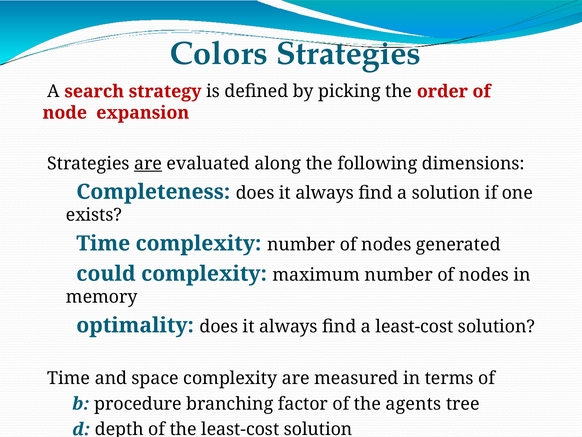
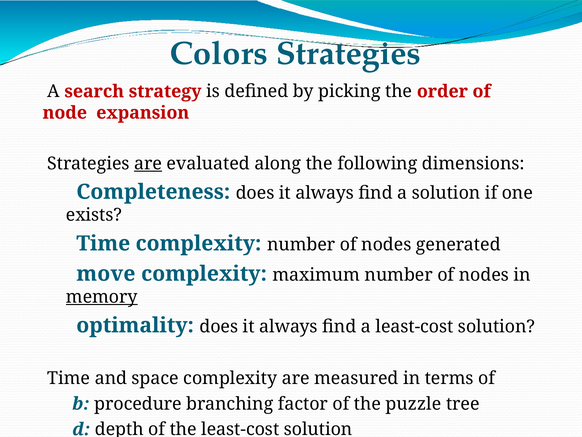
could: could -> move
memory underline: none -> present
agents: agents -> puzzle
